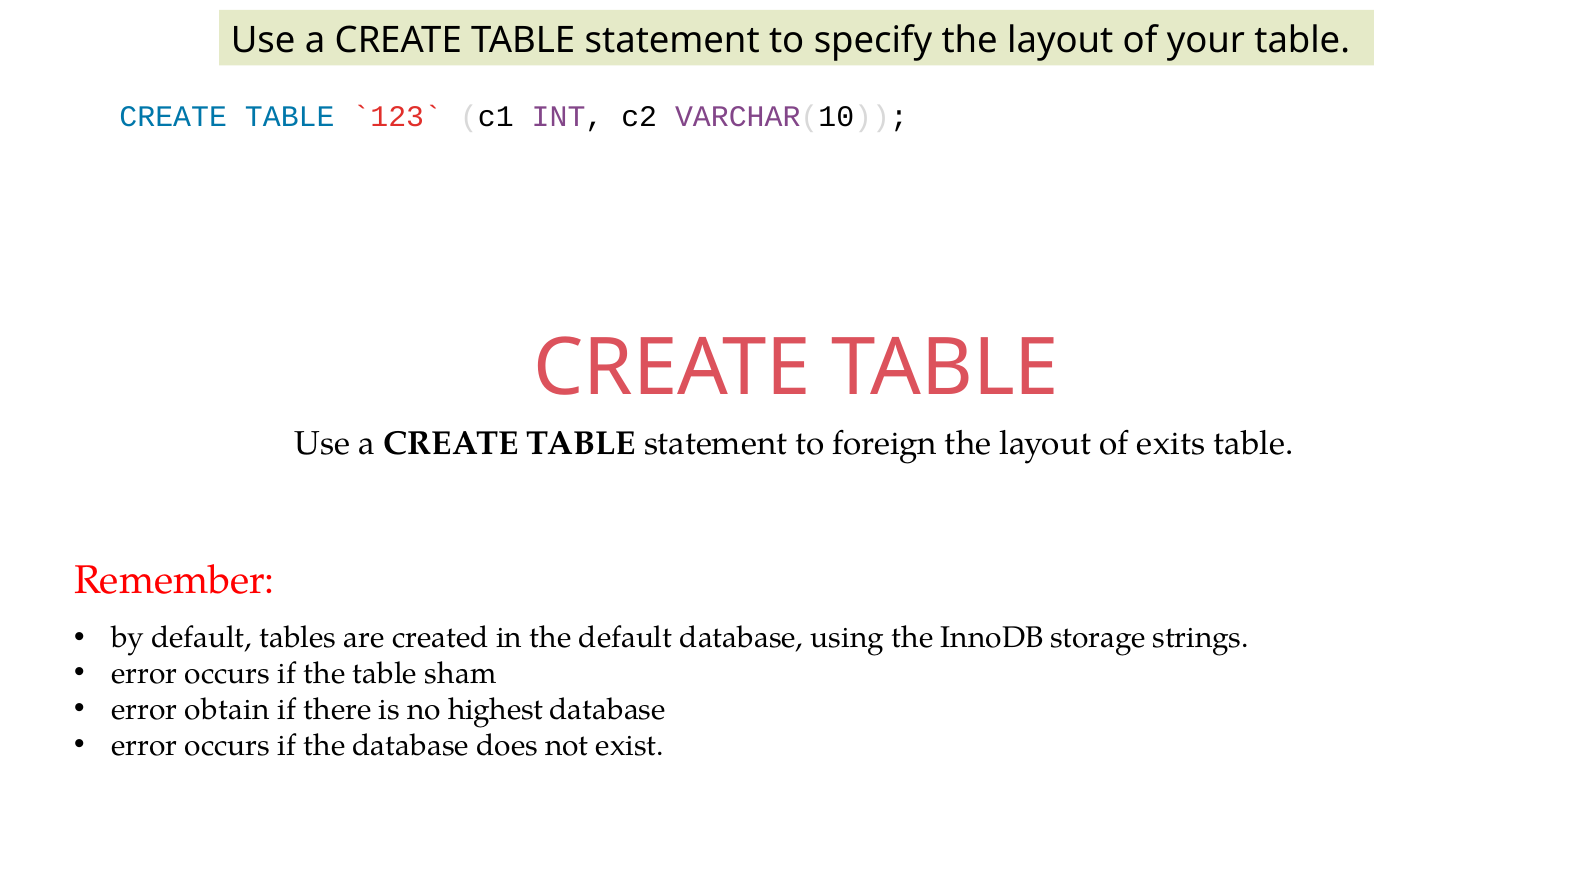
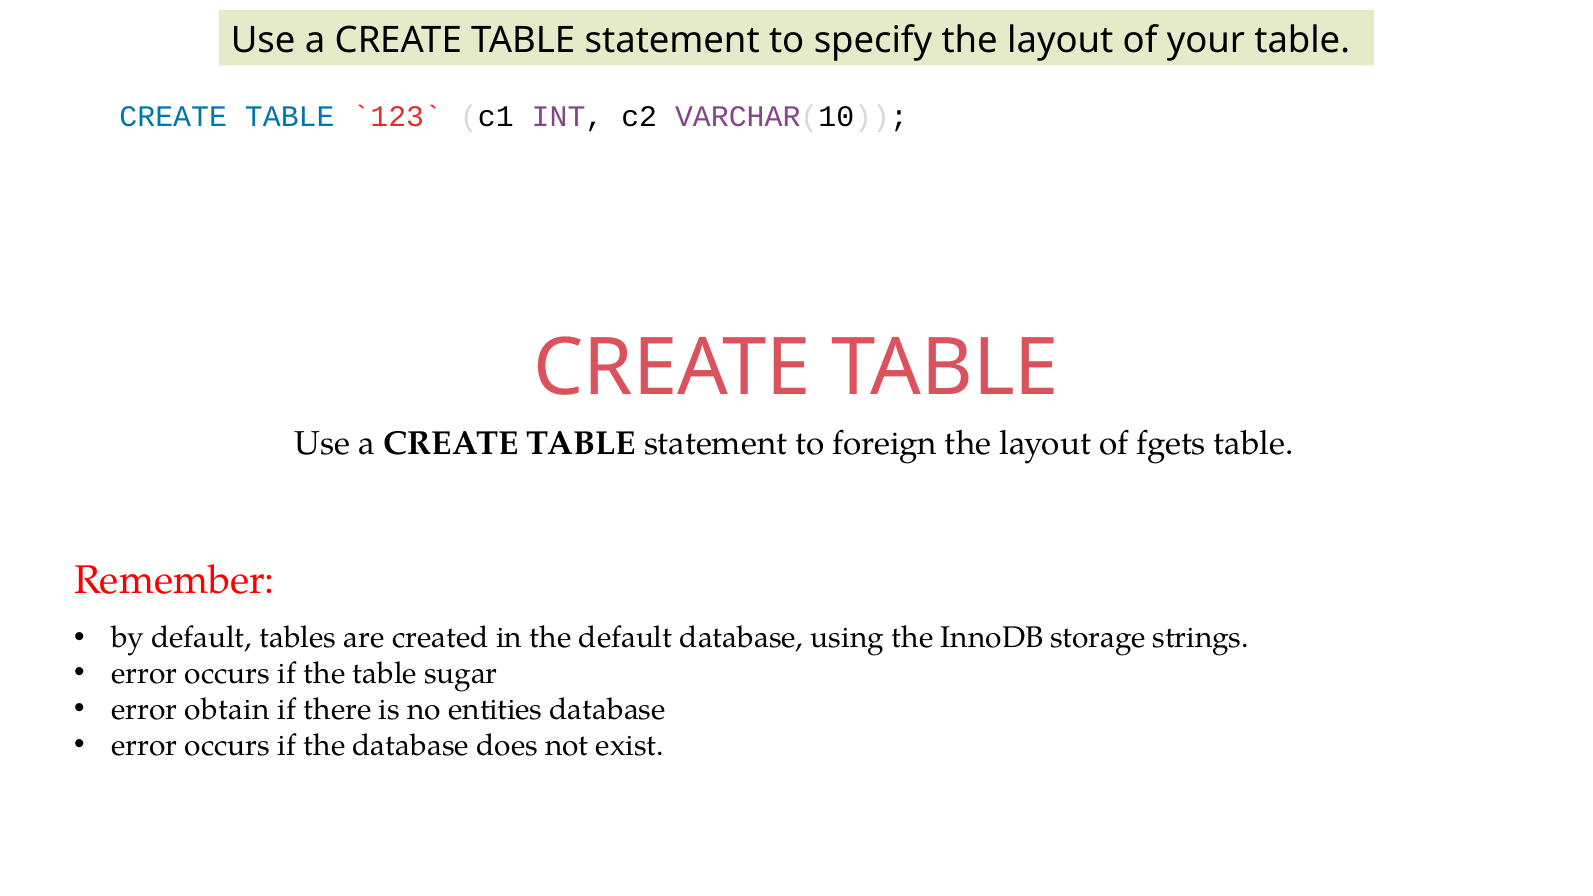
exits: exits -> fgets
sham: sham -> sugar
highest: highest -> entities
